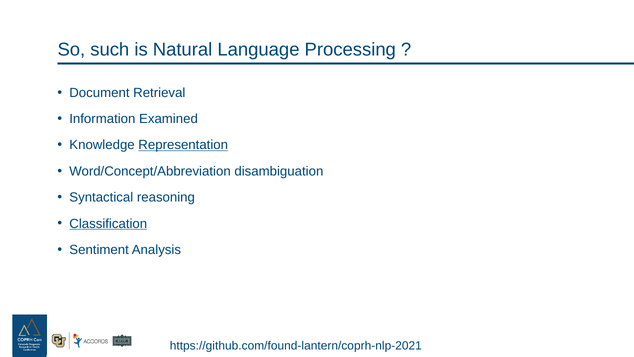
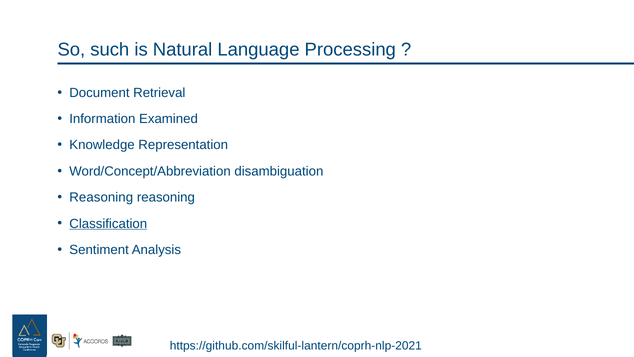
Representation underline: present -> none
Syntactical at (101, 197): Syntactical -> Reasoning
https://github.com/found-lantern/coprh-nlp-2021: https://github.com/found-lantern/coprh-nlp-2021 -> https://github.com/skilful-lantern/coprh-nlp-2021
